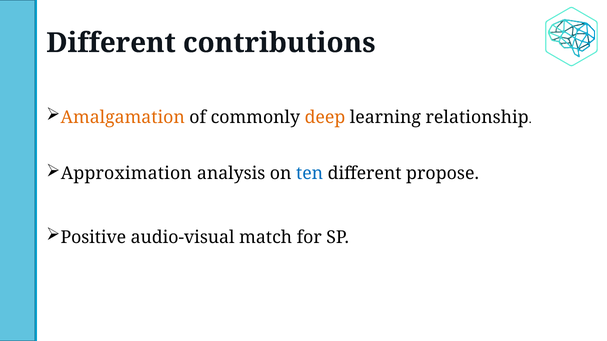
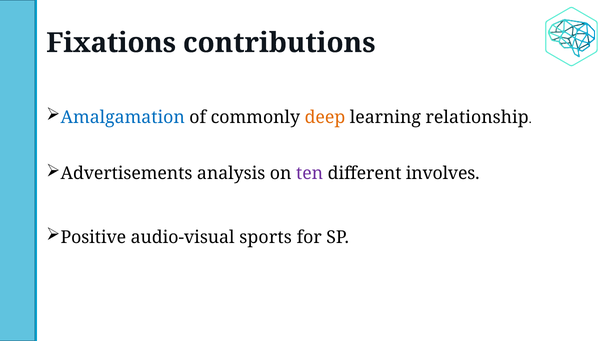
Different at (111, 43): Different -> Fixations
Amalgamation colour: orange -> blue
Approximation: Approximation -> Advertisements
ten colour: blue -> purple
propose: propose -> involves
match: match -> sports
